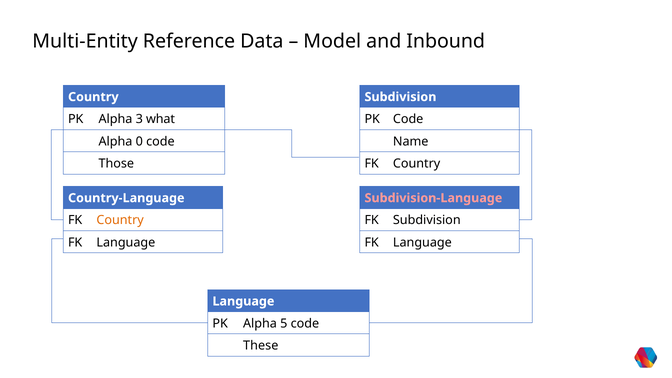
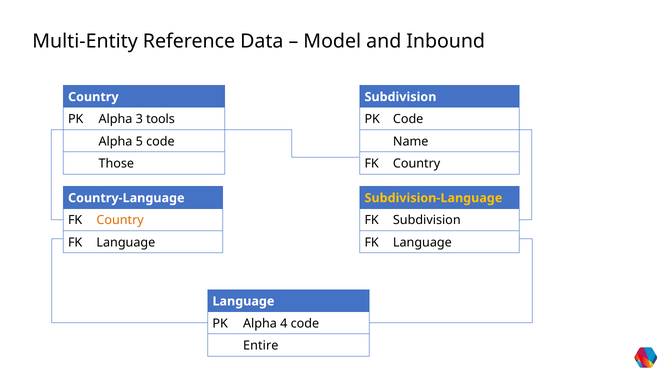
what: what -> tools
0: 0 -> 5
Subdivision-Language colour: pink -> yellow
5: 5 -> 4
These: These -> Entire
